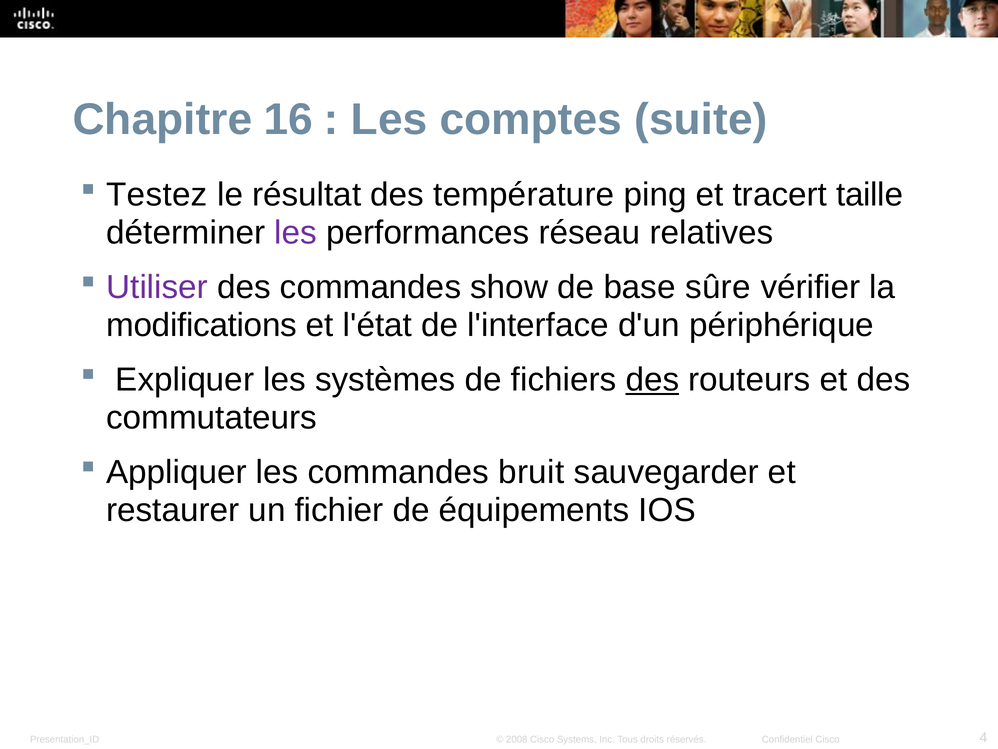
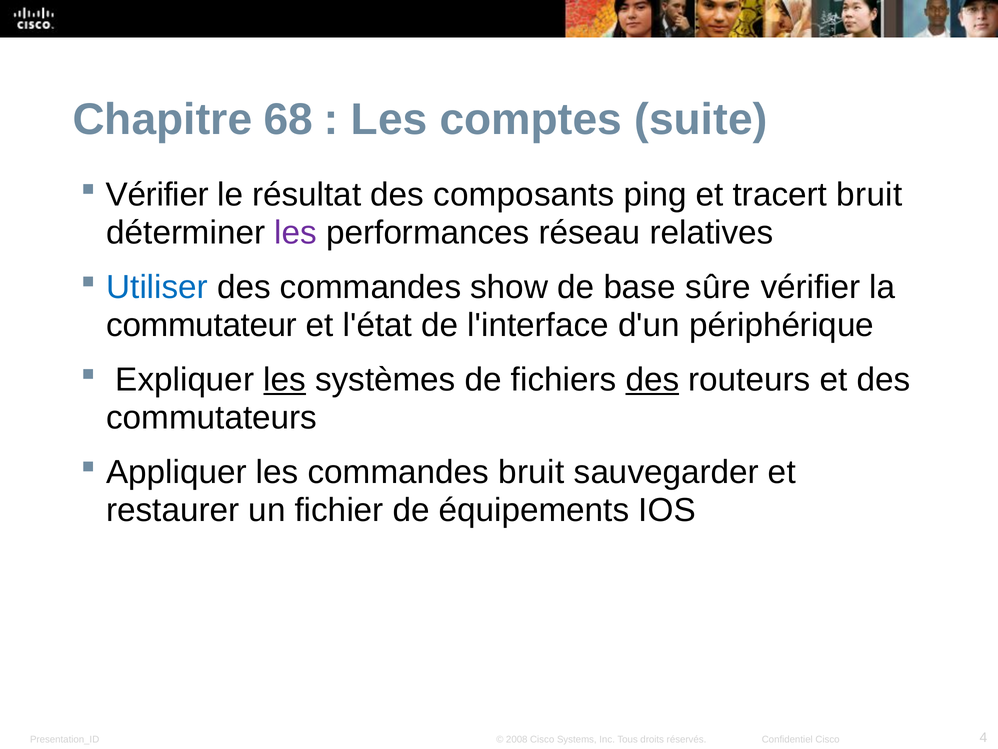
16: 16 -> 68
Testez at (157, 195): Testez -> Vérifier
température: température -> composants
tracert taille: taille -> bruit
Utiliser colour: purple -> blue
modifications: modifications -> commutateur
les at (285, 380) underline: none -> present
